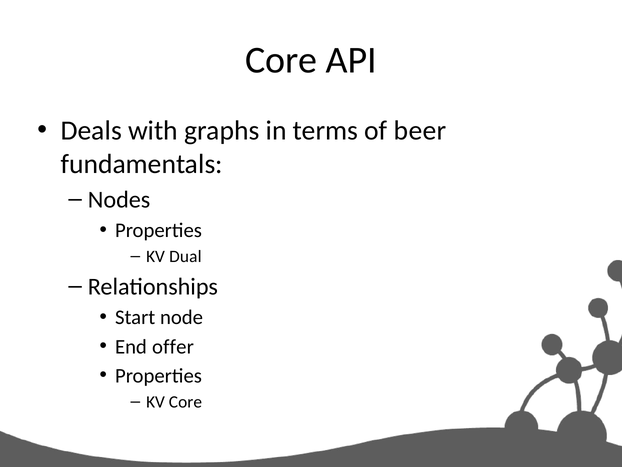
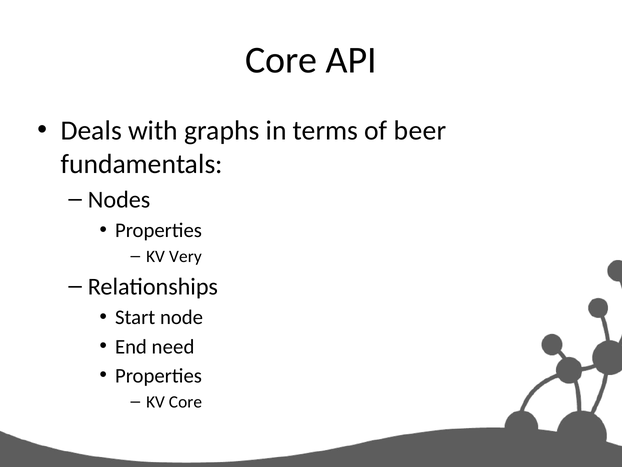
Dual: Dual -> Very
offer: offer -> need
